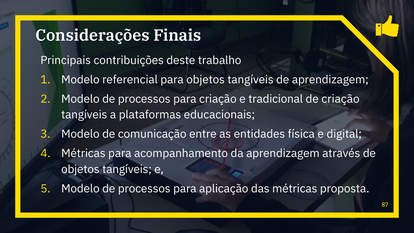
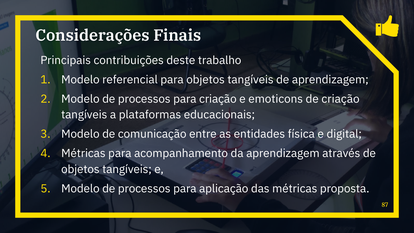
tradicional: tradicional -> emoticons
